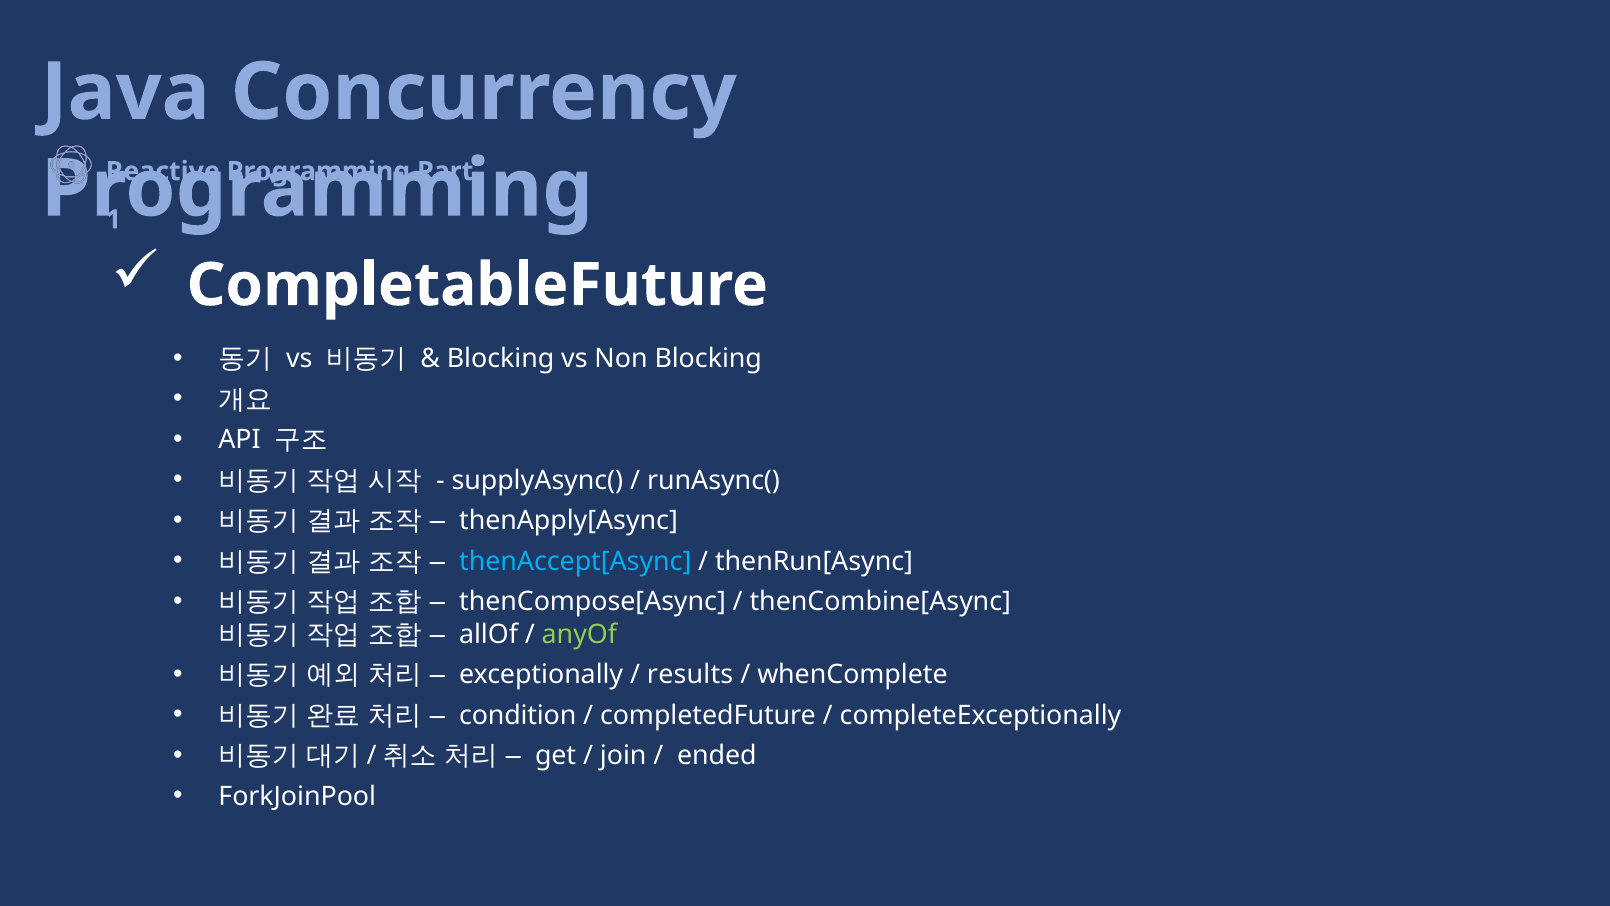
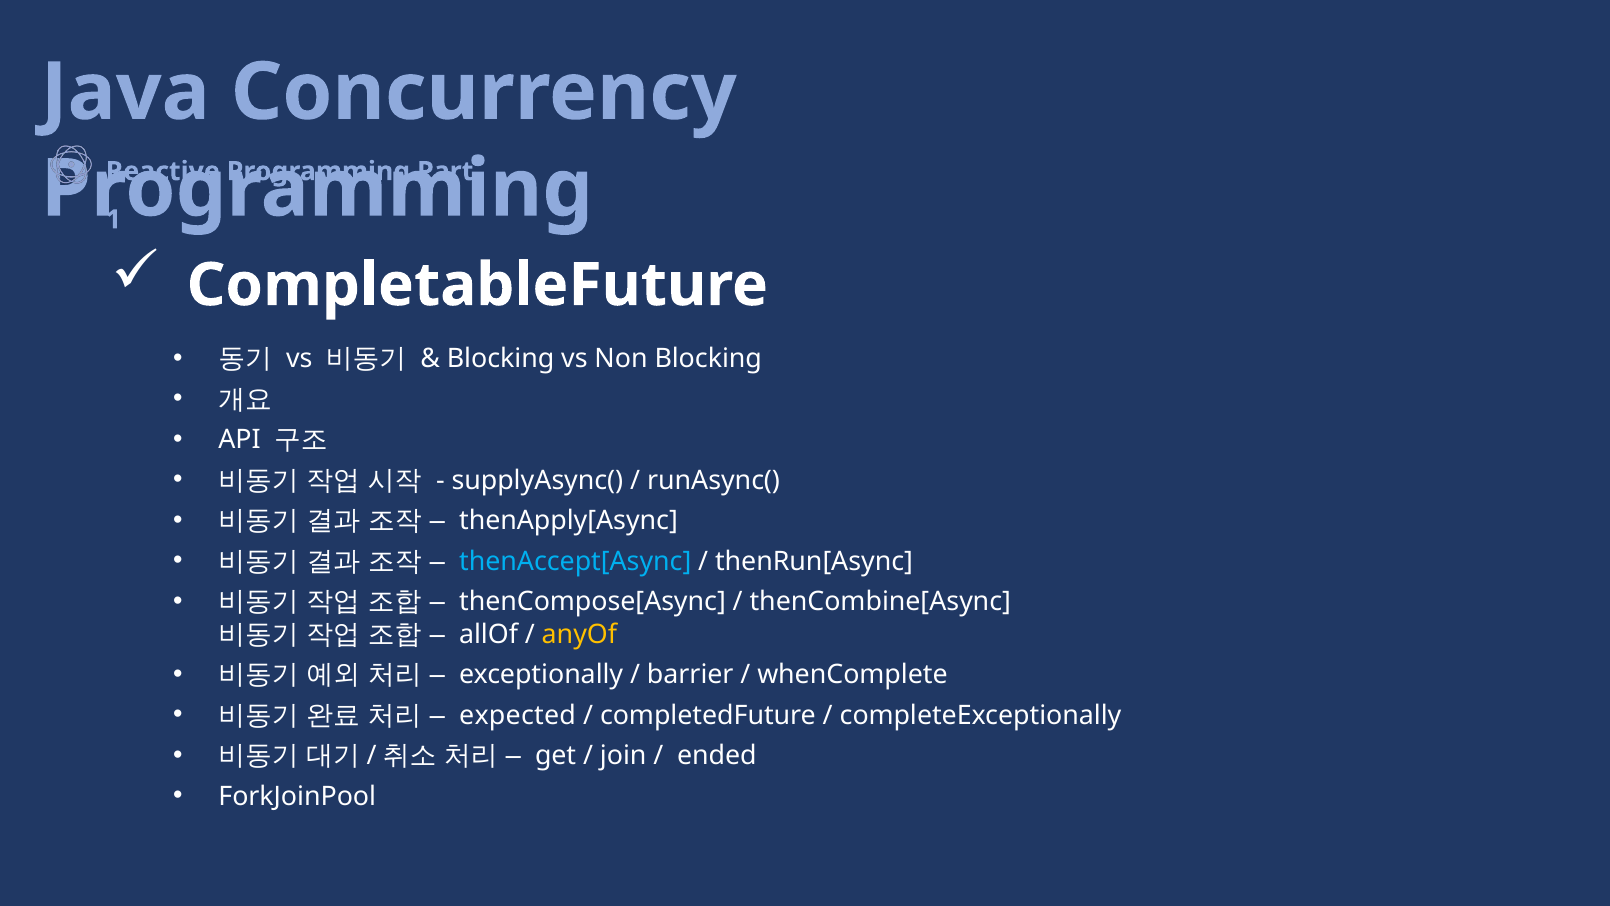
anyOf colour: light green -> yellow
results: results -> barrier
condition: condition -> expected
